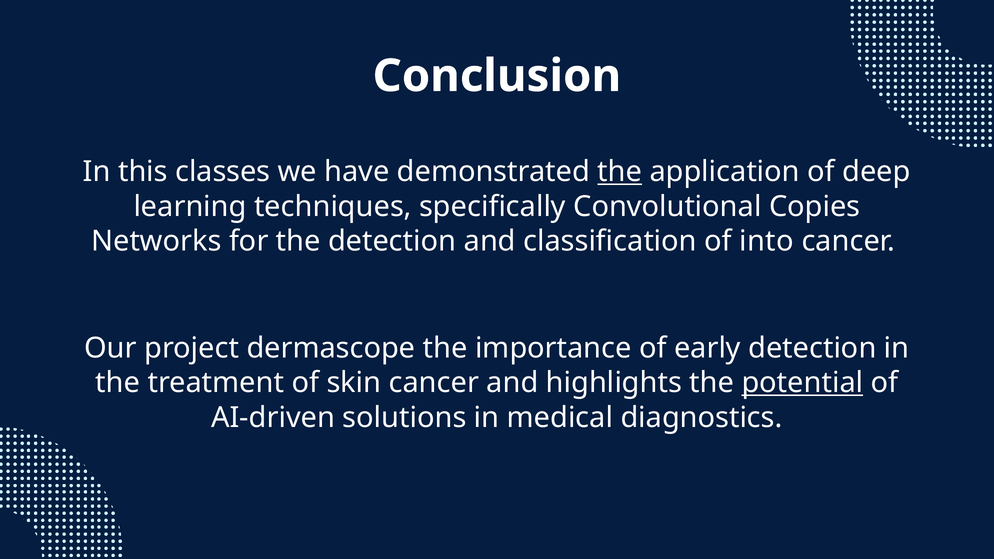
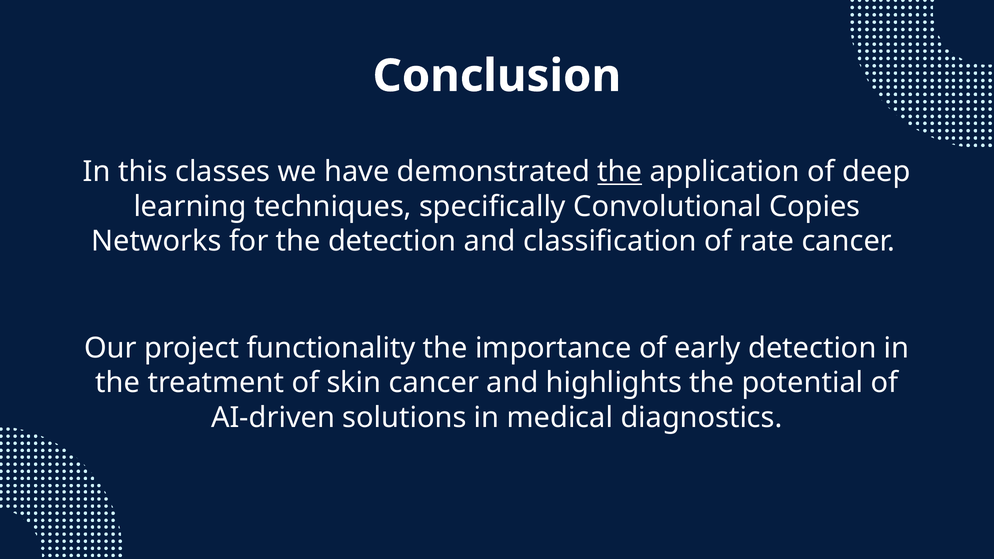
into: into -> rate
dermascope: dermascope -> functionality
potential underline: present -> none
